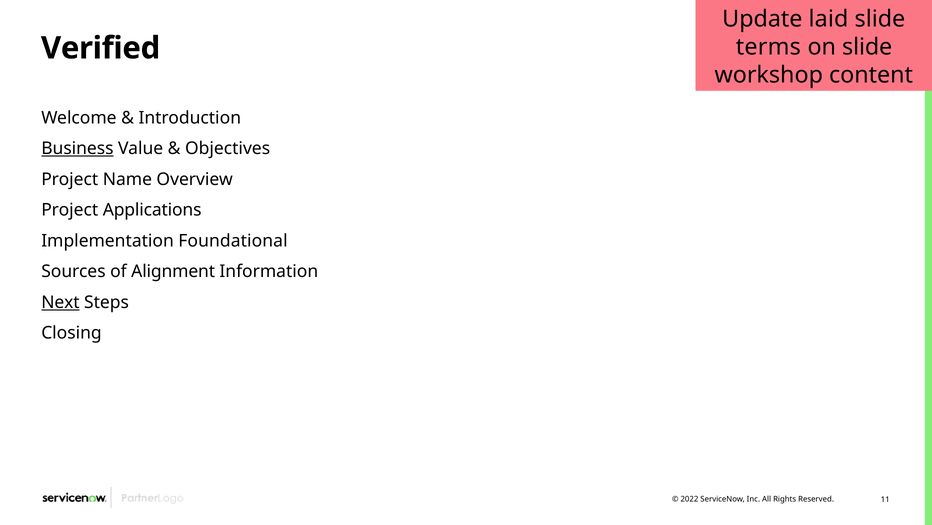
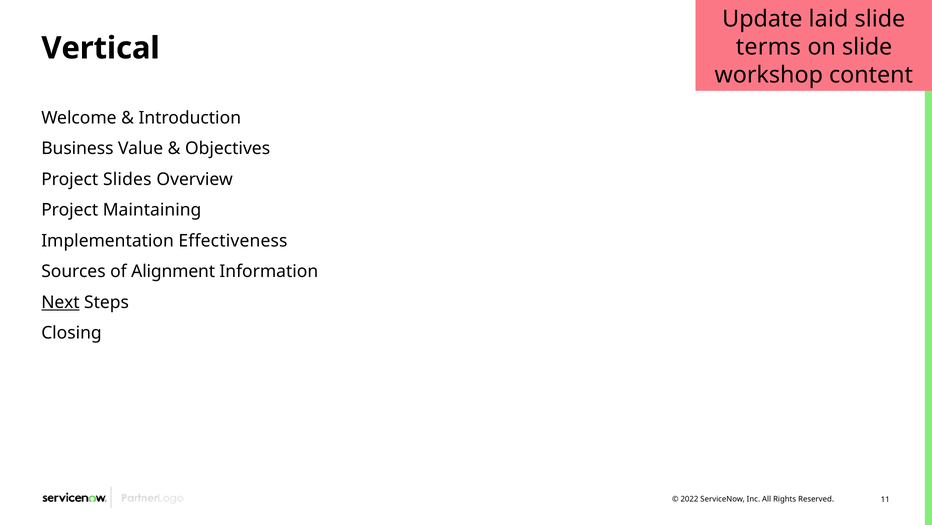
Verified: Verified -> Vertical
Business underline: present -> none
Name: Name -> Slides
Applications: Applications -> Maintaining
Foundational: Foundational -> Effectiveness
